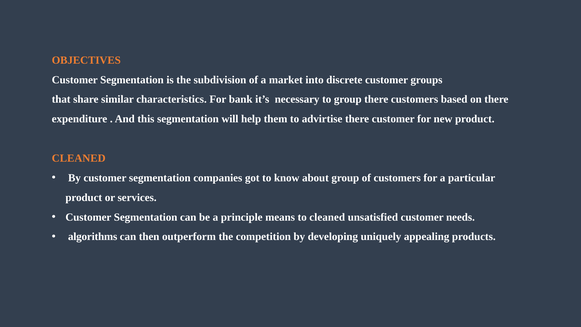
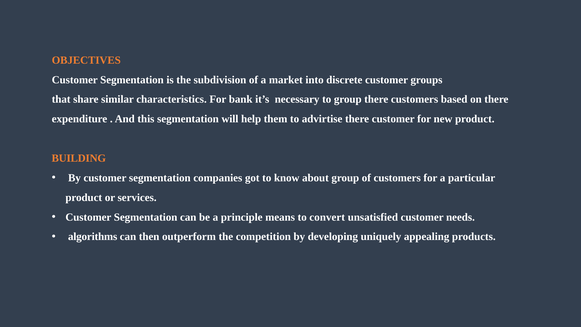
CLEANED at (79, 158): CLEANED -> BUILDING
to cleaned: cleaned -> convert
